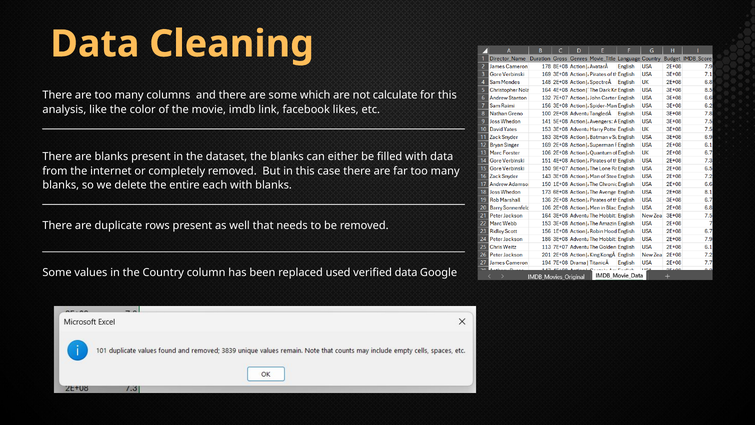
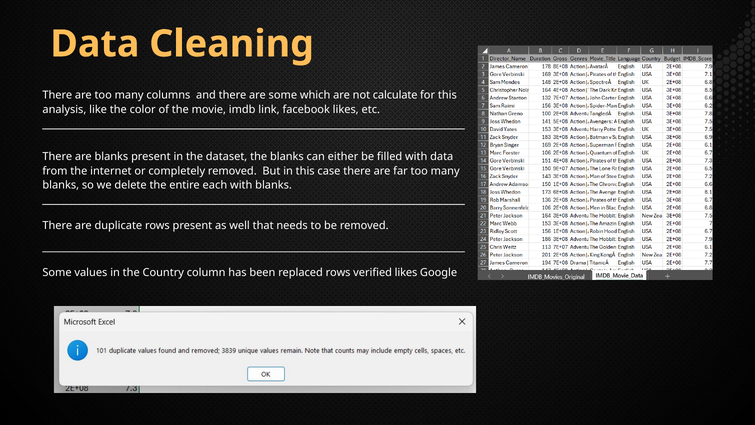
replaced used: used -> rows
verified data: data -> likes
